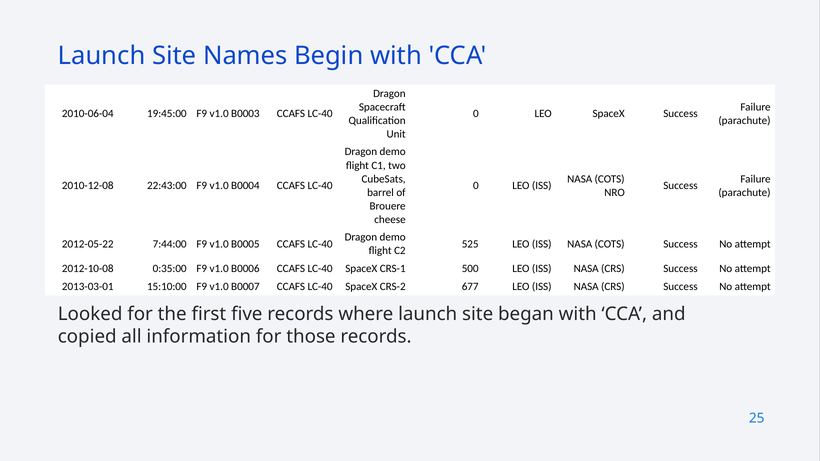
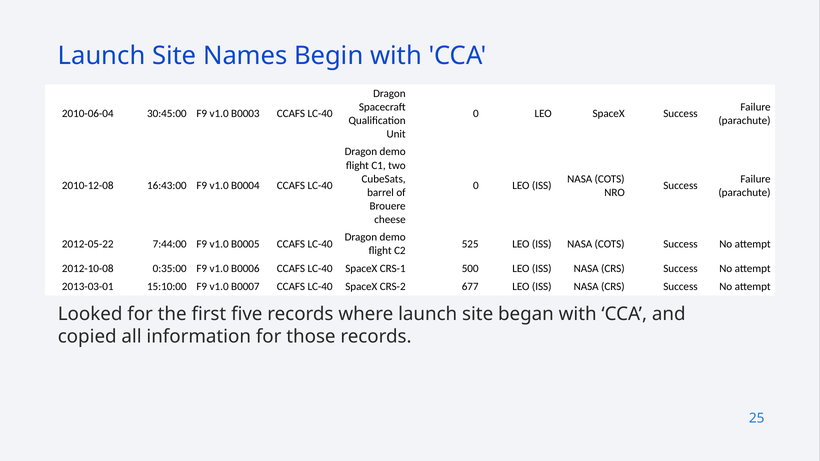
19:45:00: 19:45:00 -> 30:45:00
22:43:00: 22:43:00 -> 16:43:00
